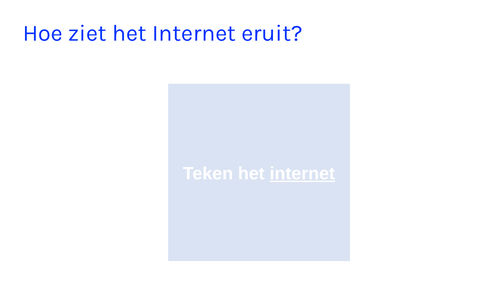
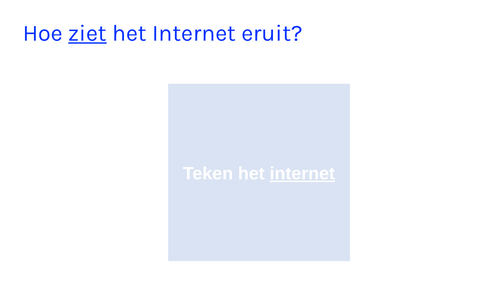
ziet underline: none -> present
